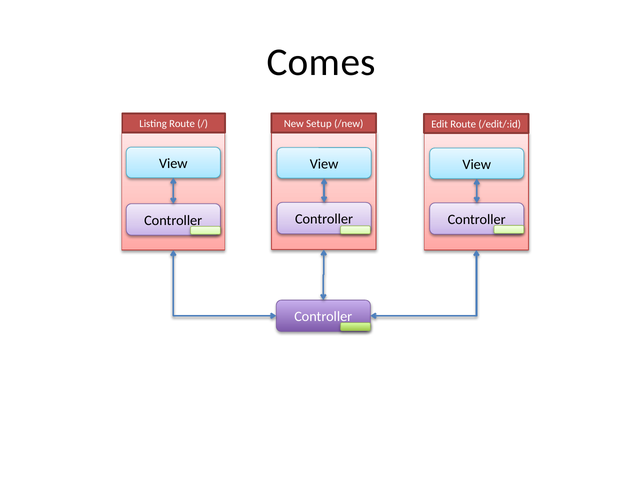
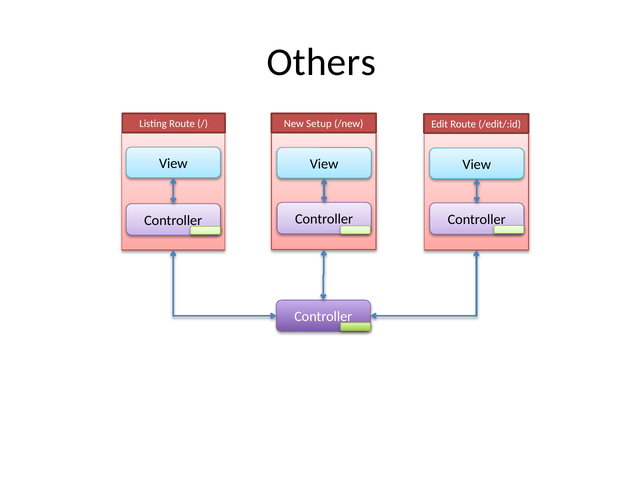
Comes: Comes -> Others
